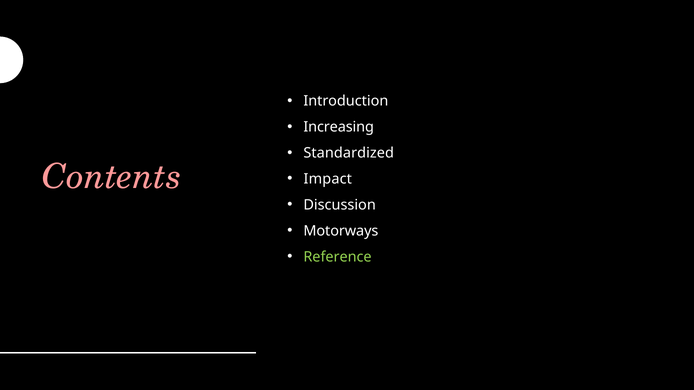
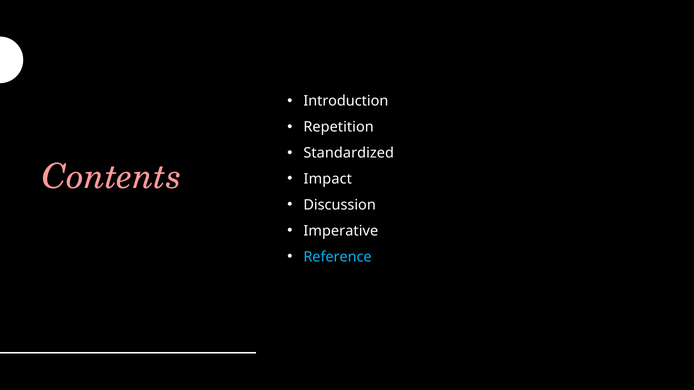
Increasing: Increasing -> Repetition
Motorways: Motorways -> Imperative
Reference colour: light green -> light blue
